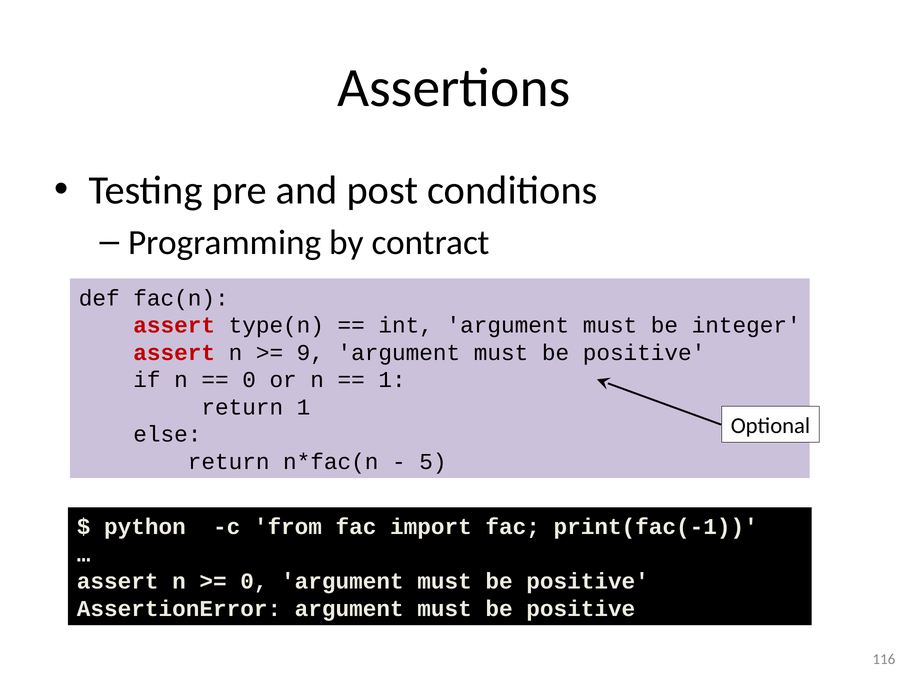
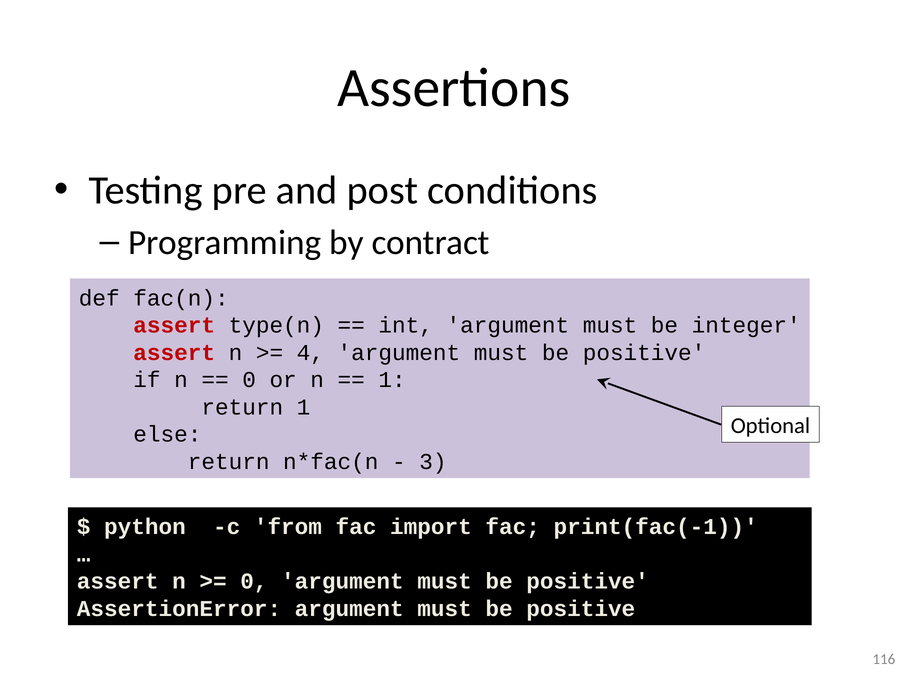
9: 9 -> 4
5: 5 -> 3
